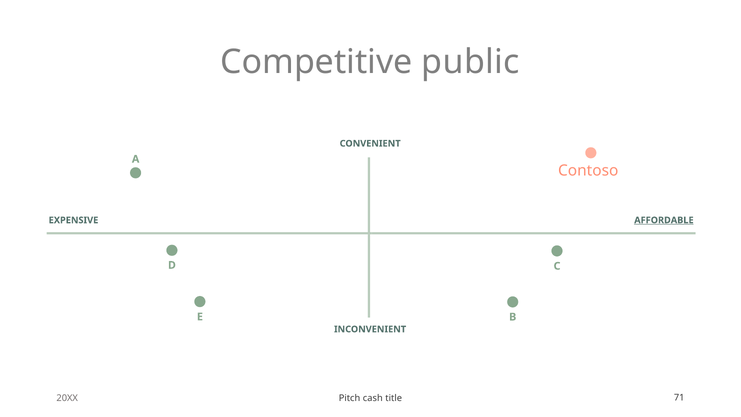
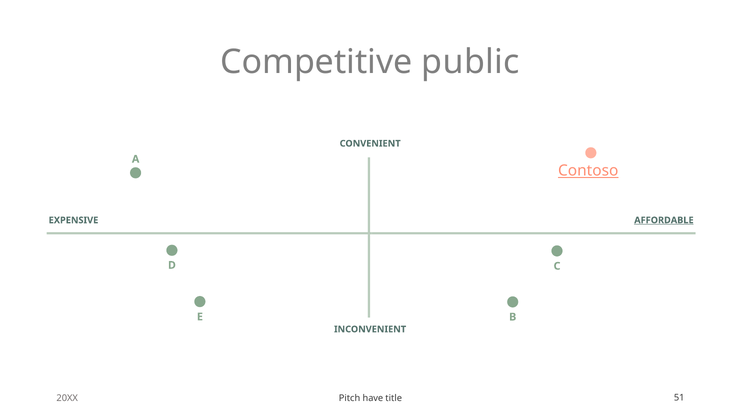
Contoso underline: none -> present
cash: cash -> have
71: 71 -> 51
